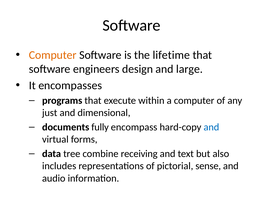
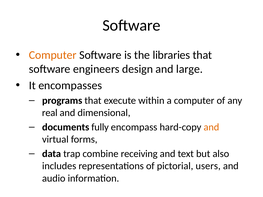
lifetime: lifetime -> libraries
just: just -> real
and at (211, 127) colour: blue -> orange
tree: tree -> trap
sense: sense -> users
